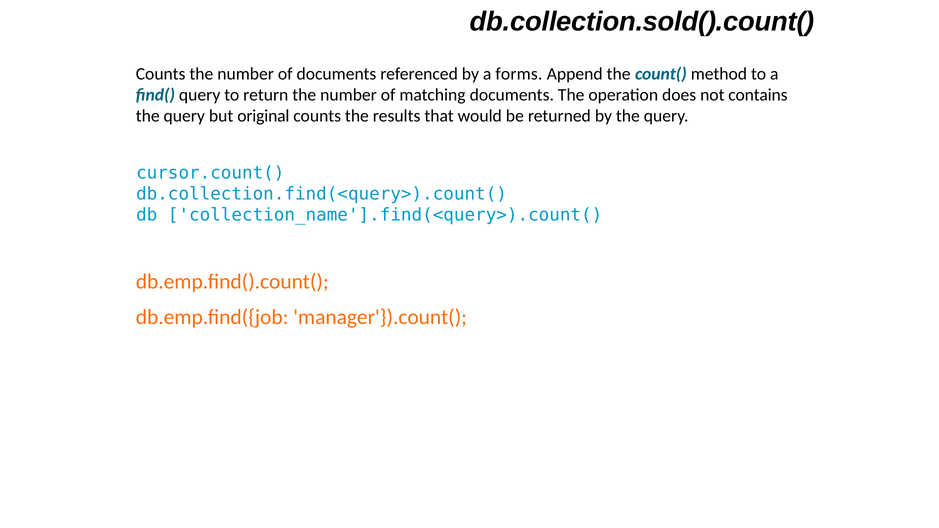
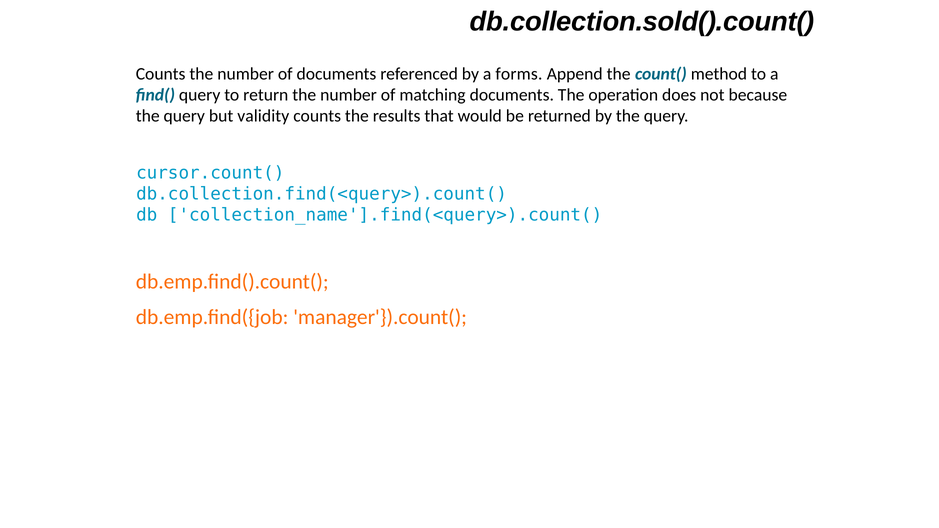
contains: contains -> because
original: original -> validity
